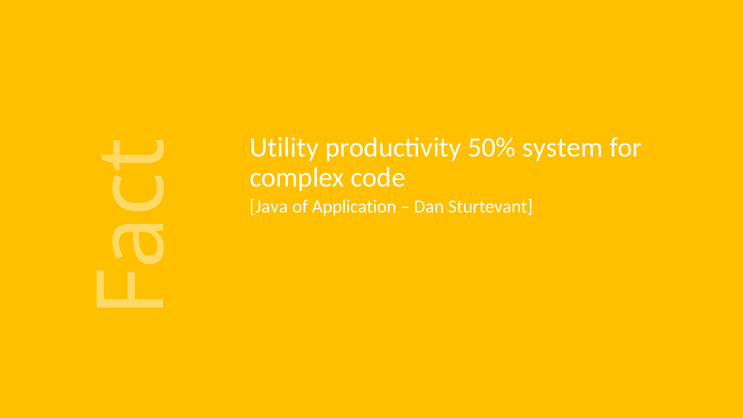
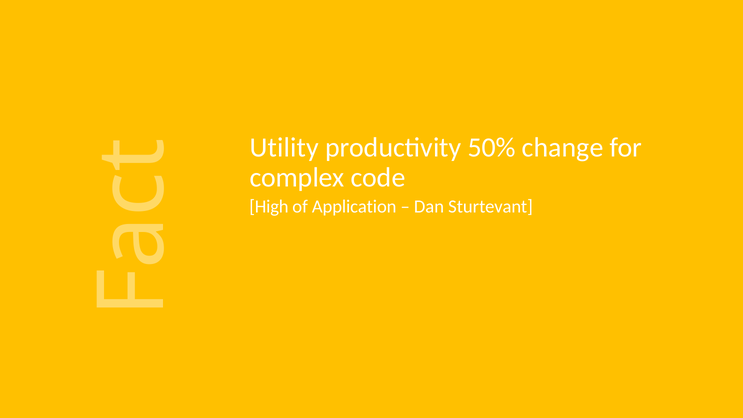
system: system -> change
Java: Java -> High
